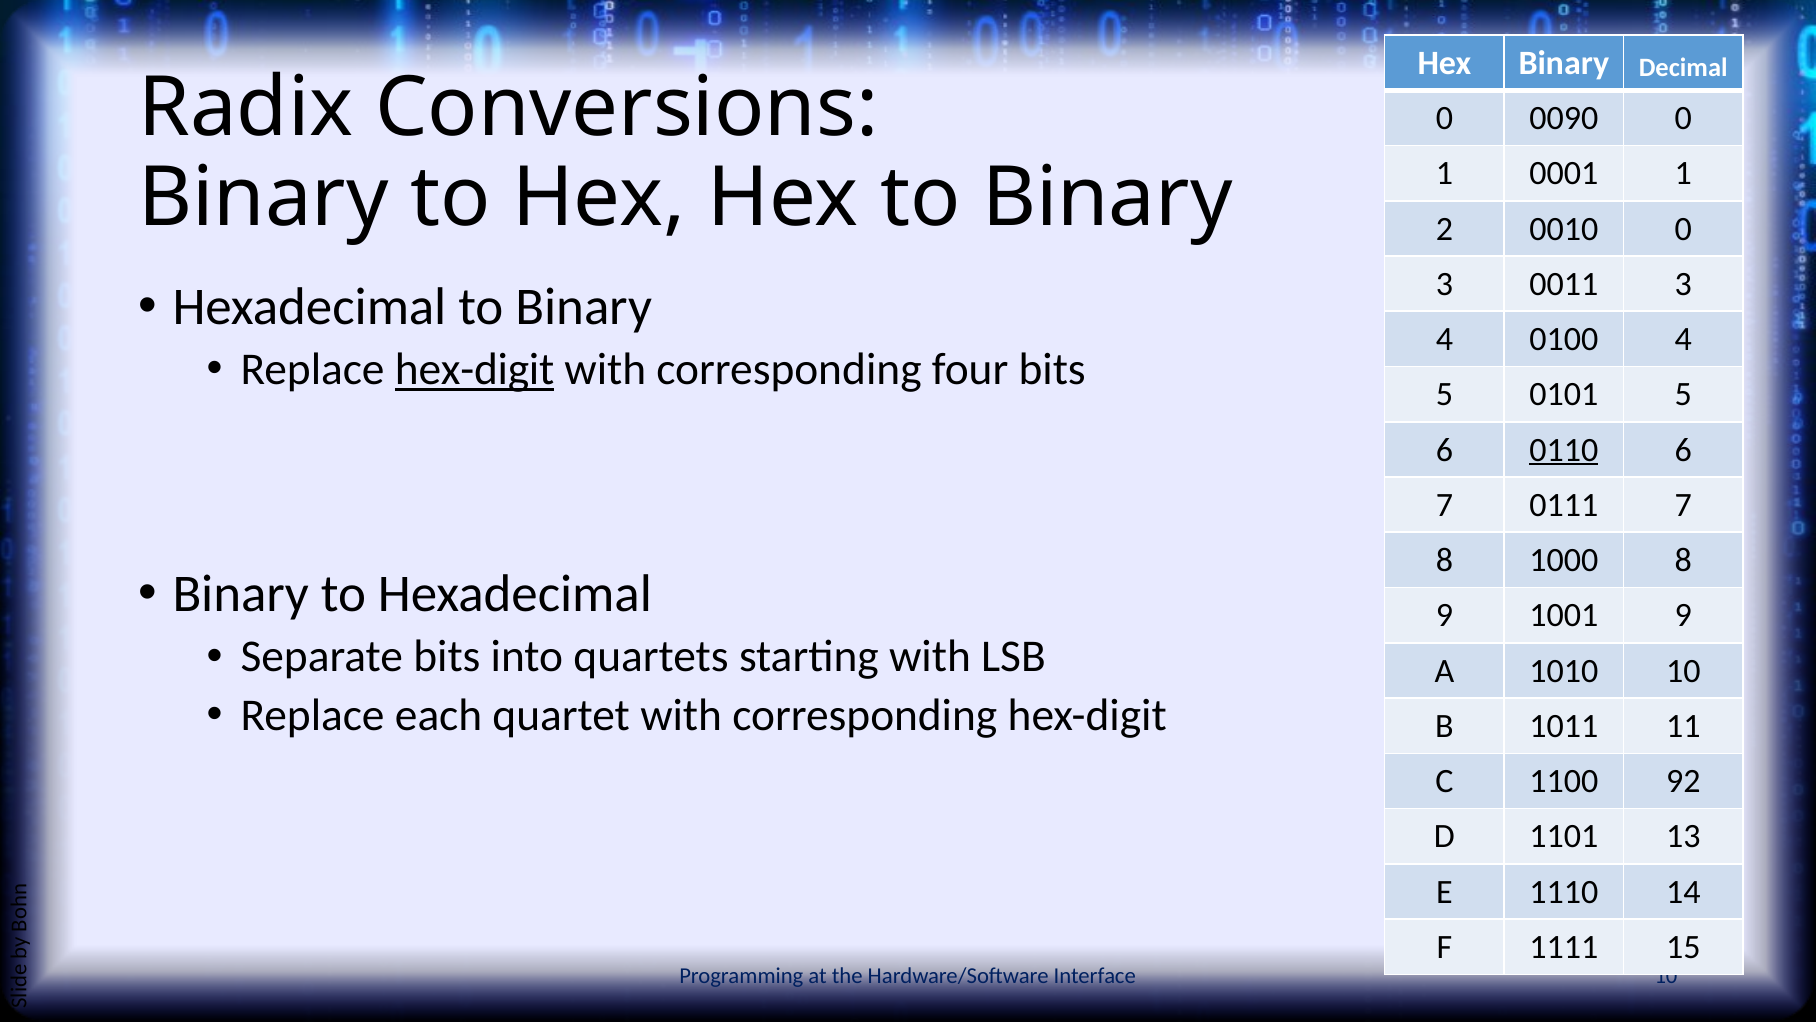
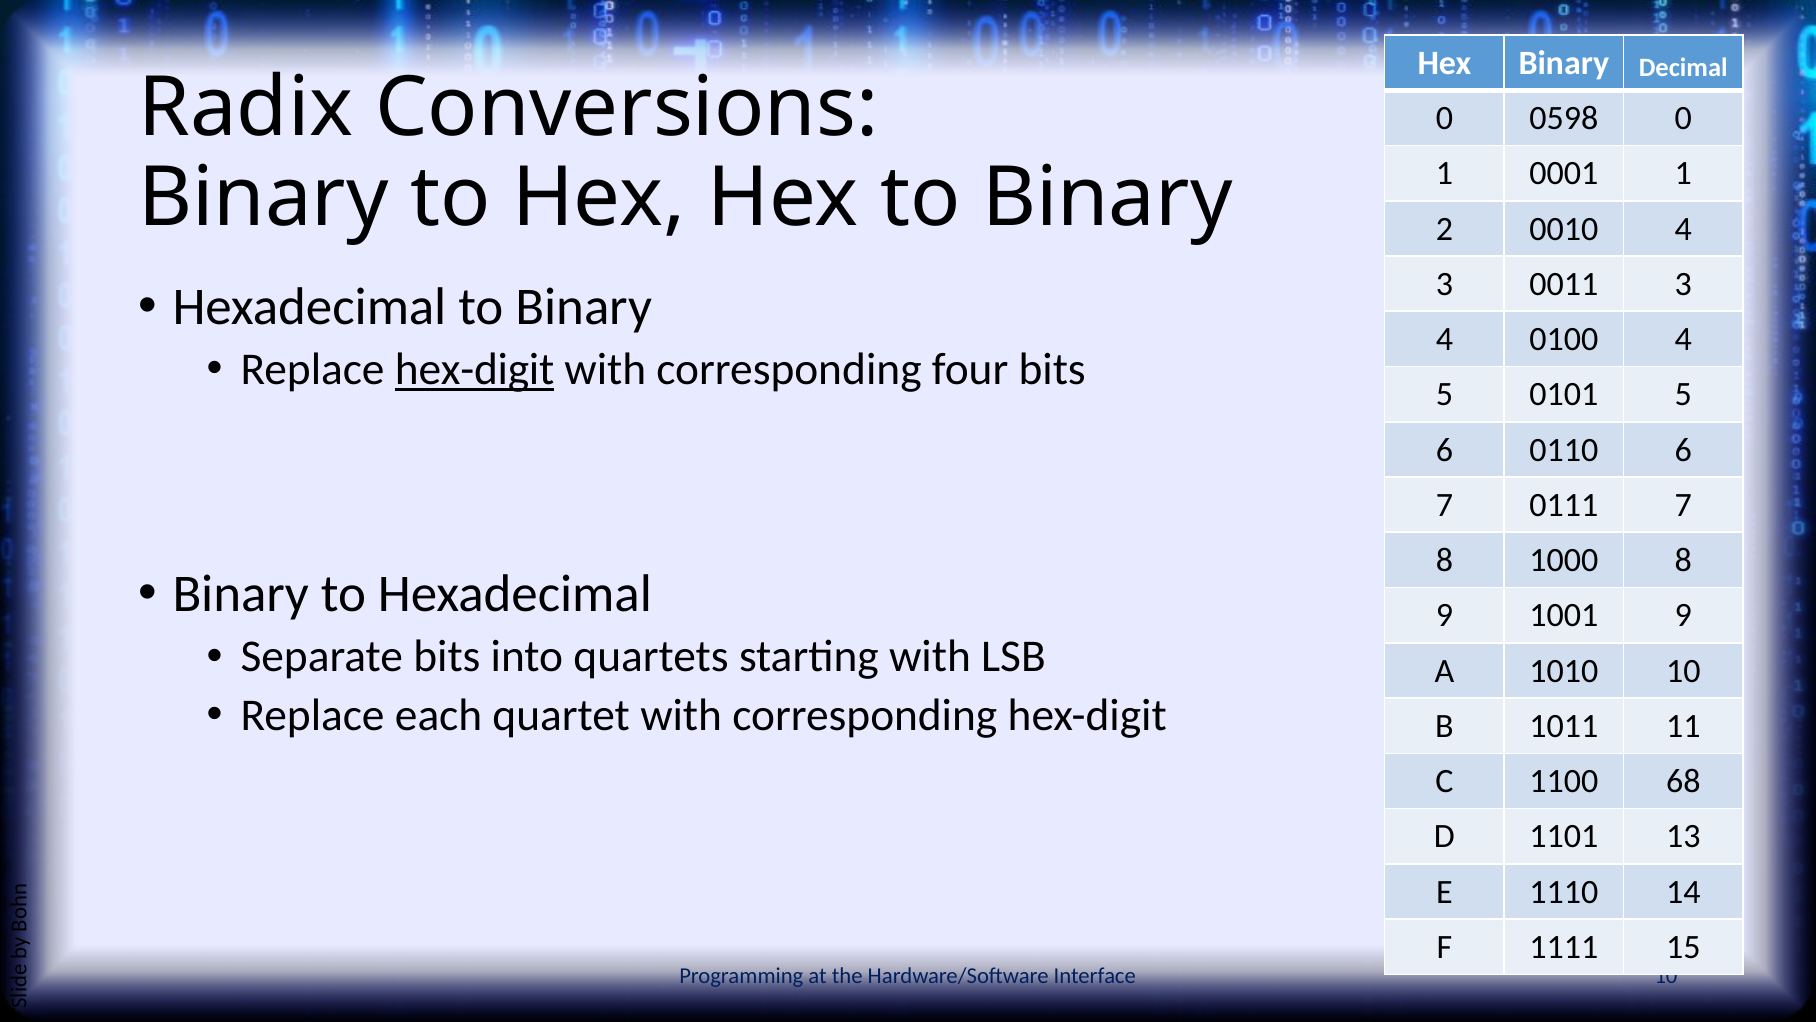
0090: 0090 -> 0598
0010 0: 0 -> 4
0110 underline: present -> none
92: 92 -> 68
